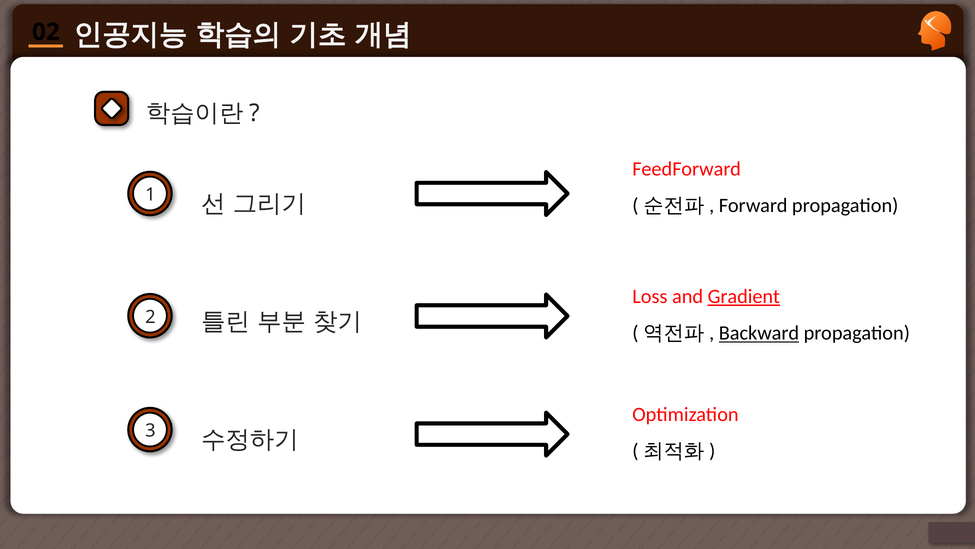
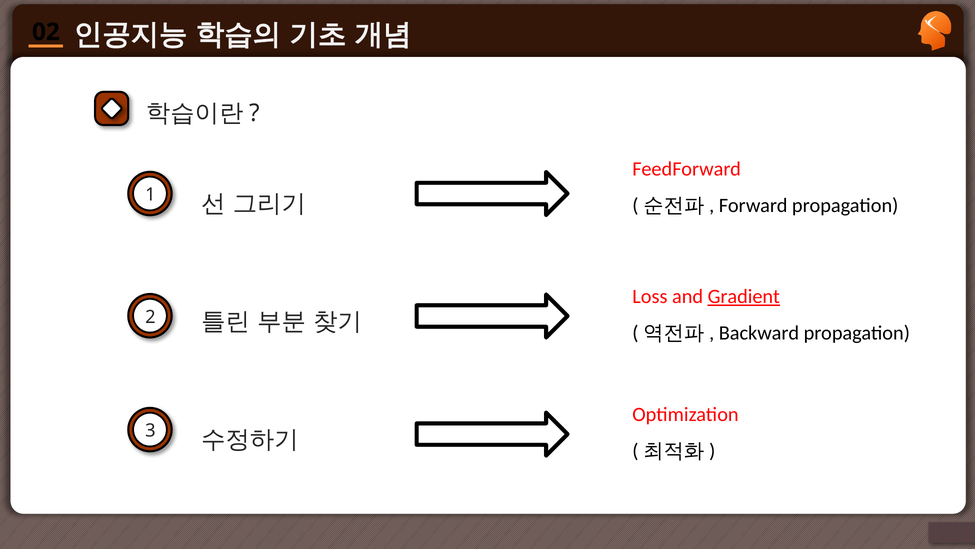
Backward underline: present -> none
